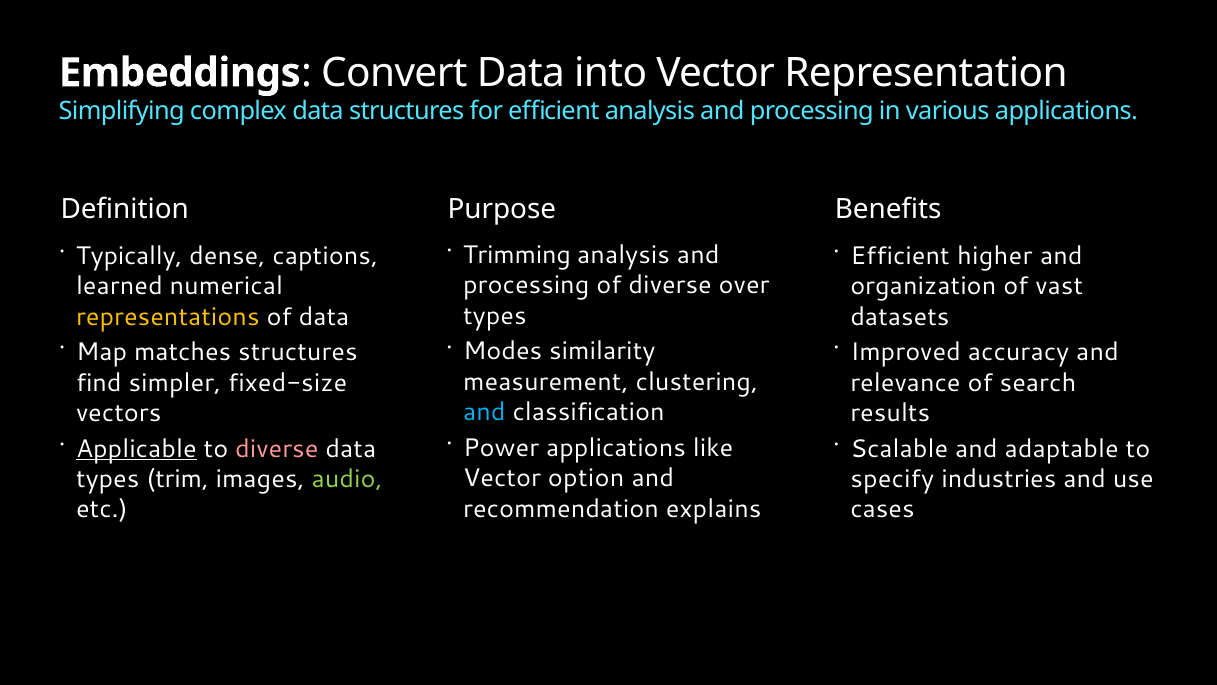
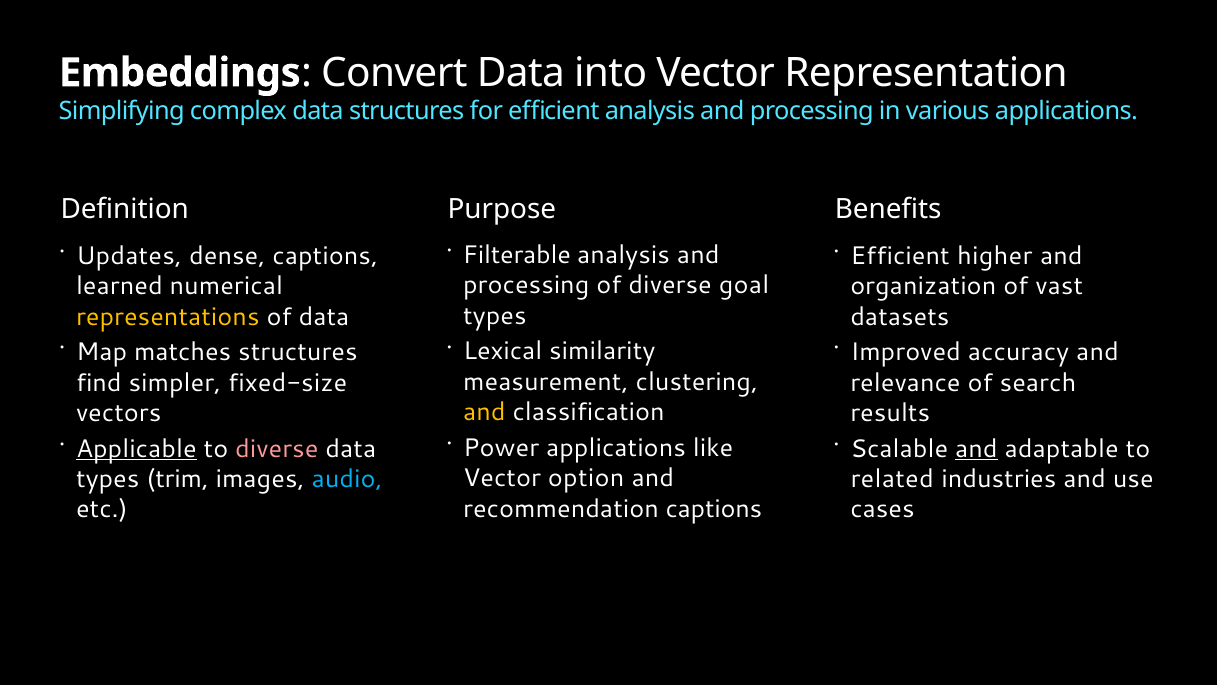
Trimming: Trimming -> Filterable
Typically: Typically -> Updates
over: over -> goal
Modes: Modes -> Lexical
and at (484, 412) colour: light blue -> yellow
and at (976, 448) underline: none -> present
audio colour: light green -> light blue
specify: specify -> related
recommendation explains: explains -> captions
